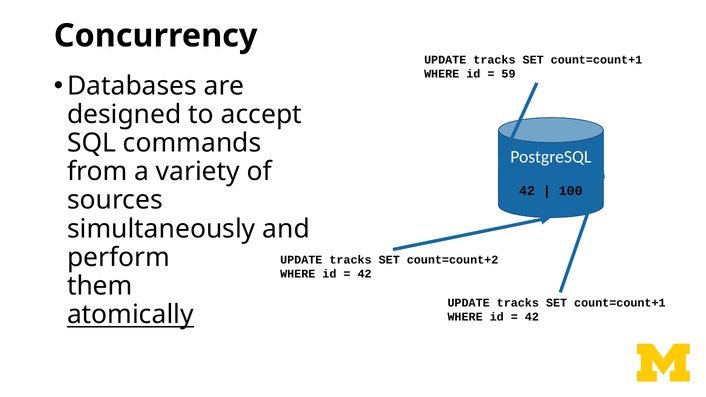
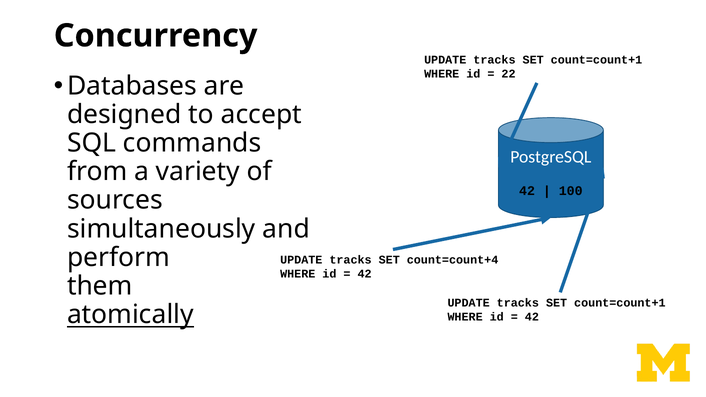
59: 59 -> 22
count=count+2: count=count+2 -> count=count+4
